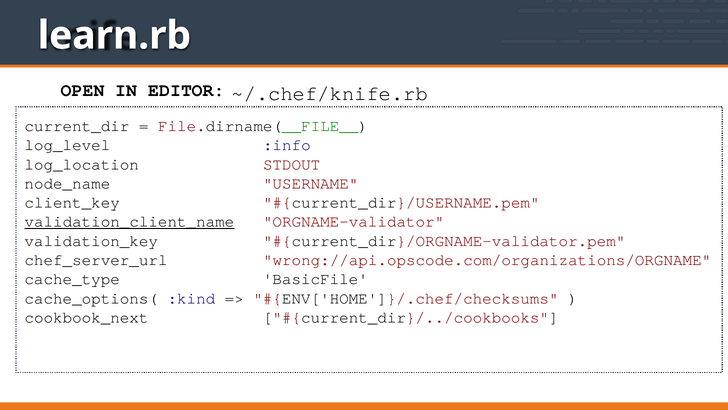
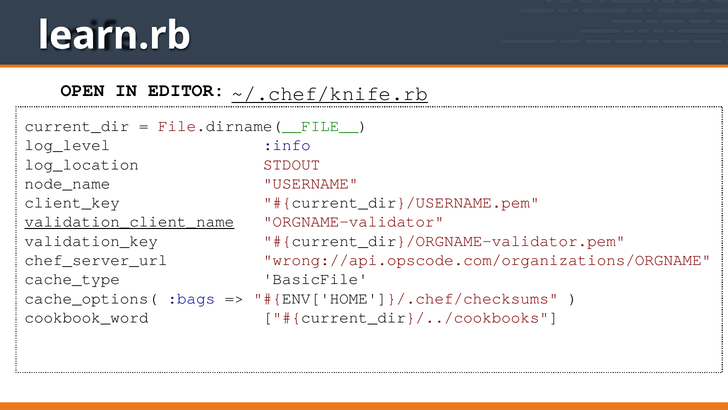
~/.chef/knife.rb underline: none -> present
:kind: :kind -> :bags
cookbook_next: cookbook_next -> cookbook_word
